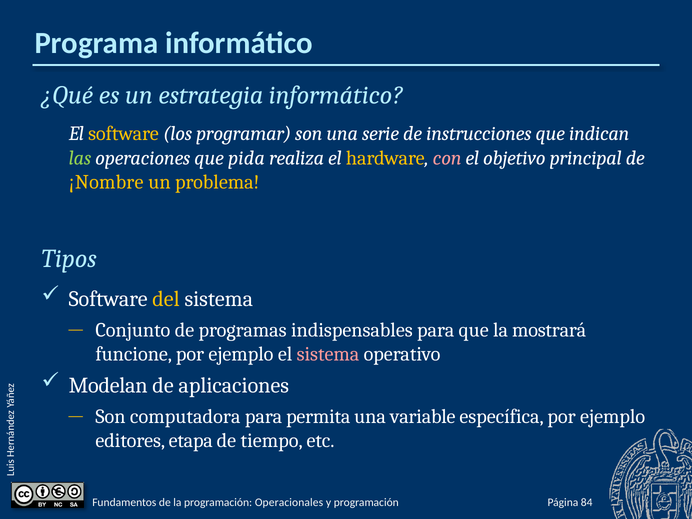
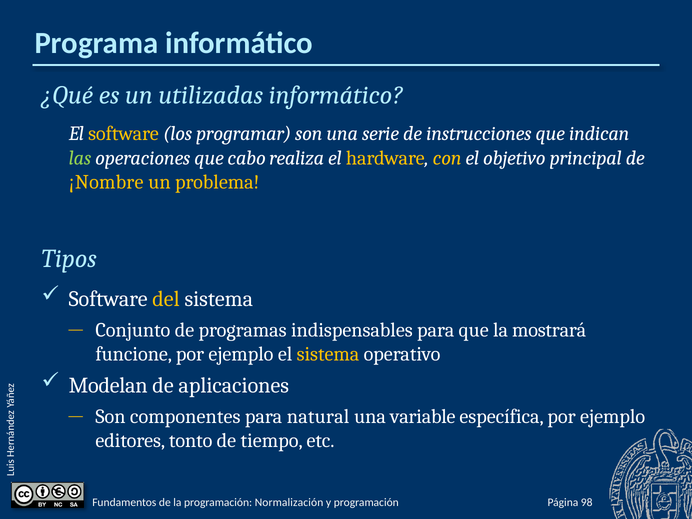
estrategia: estrategia -> utilizadas
pida: pida -> cabo
con colour: pink -> yellow
sistema at (328, 354) colour: pink -> yellow
computadora: computadora -> componentes
permita: permita -> natural
etapa: etapa -> tonto
Operacionales: Operacionales -> Normalización
84: 84 -> 98
